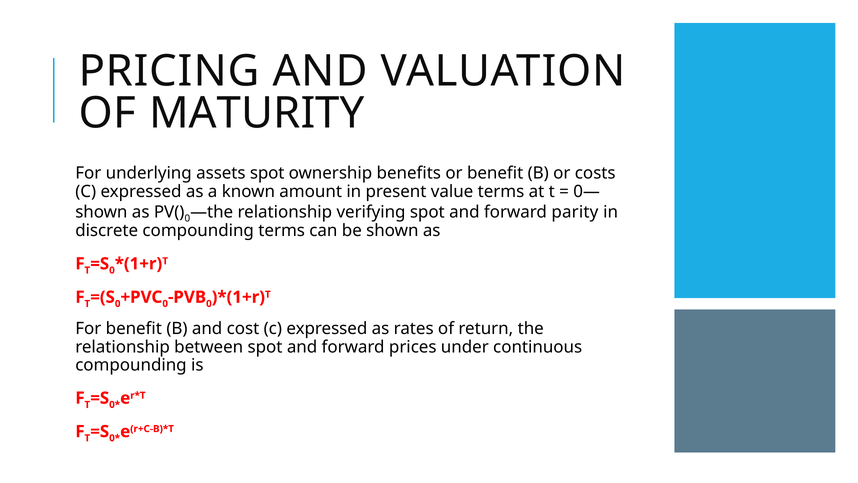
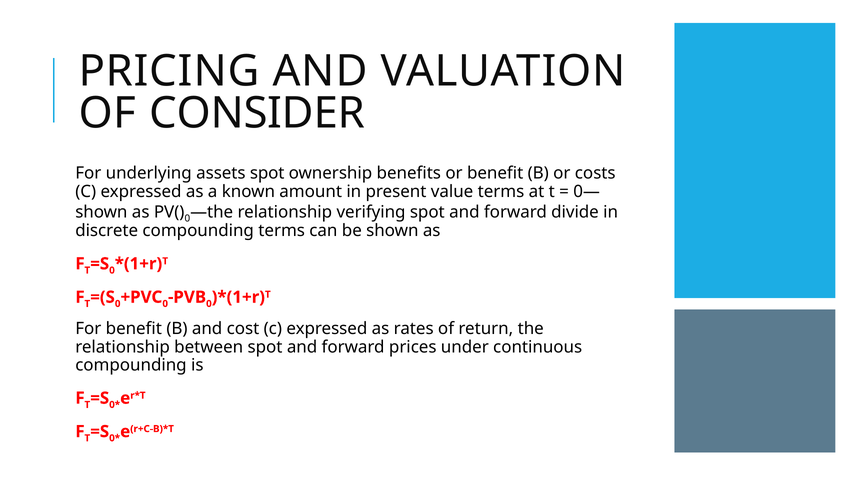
MATURITY: MATURITY -> CONSIDER
parity: parity -> divide
